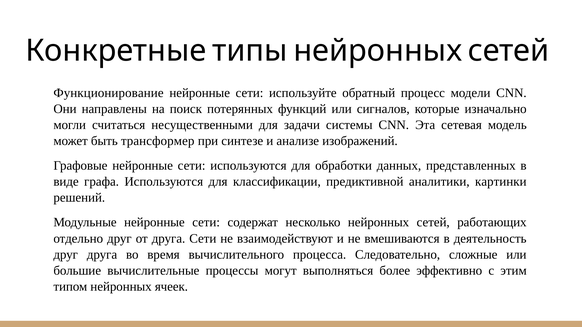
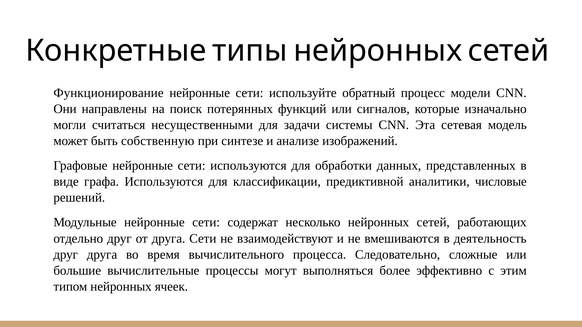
трансформер: трансформер -> собственную
картинки: картинки -> числовые
